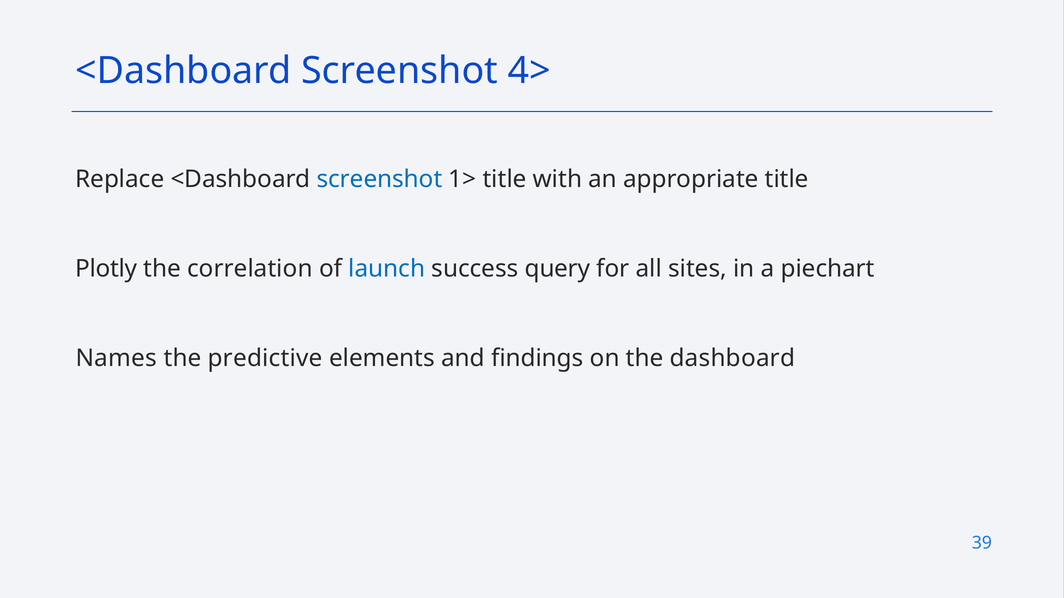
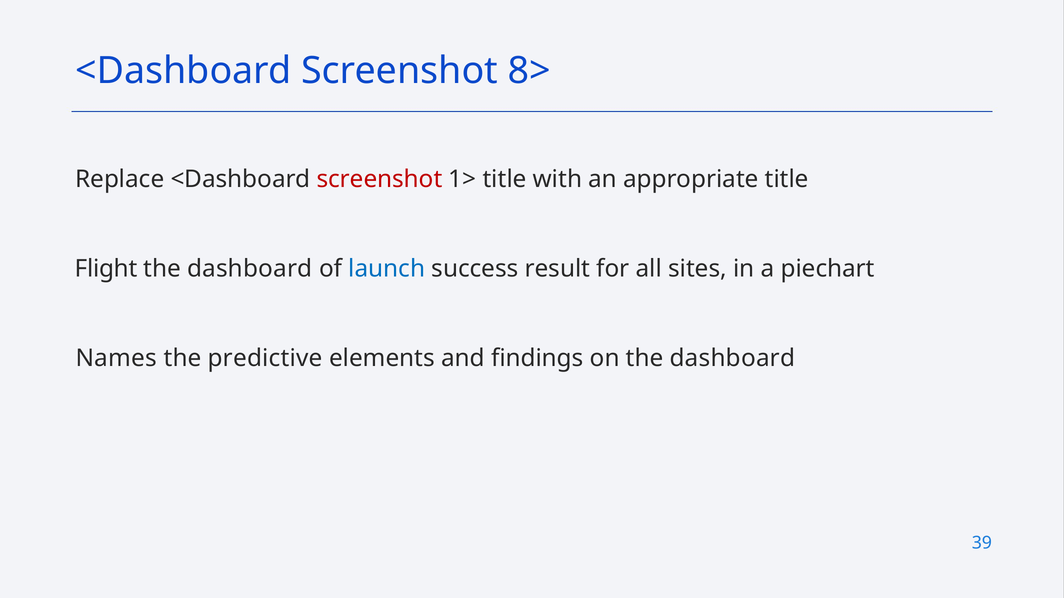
4>: 4> -> 8>
screenshot at (379, 180) colour: blue -> red
Plotly: Plotly -> Flight
correlation at (250, 269): correlation -> dashboard
query: query -> result
